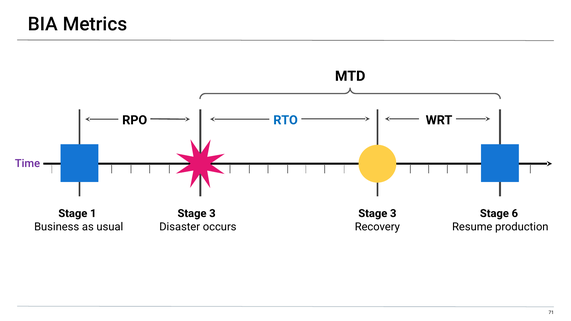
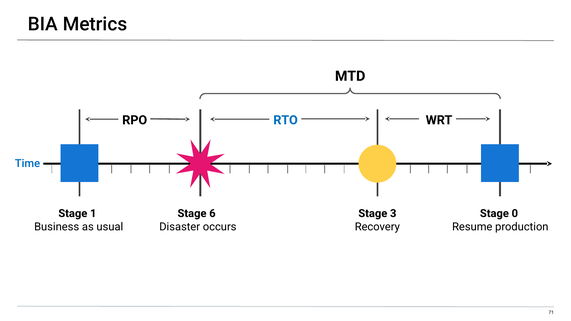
Time colour: purple -> blue
3 at (212, 214): 3 -> 6
6: 6 -> 0
